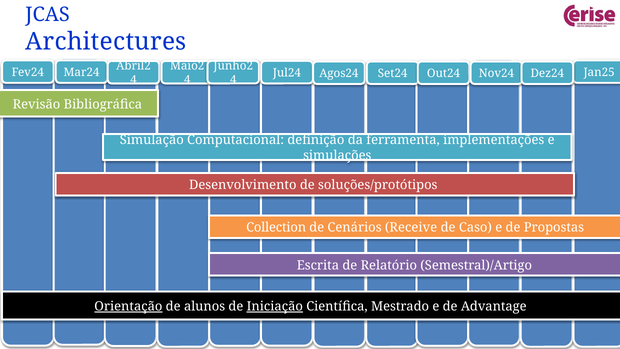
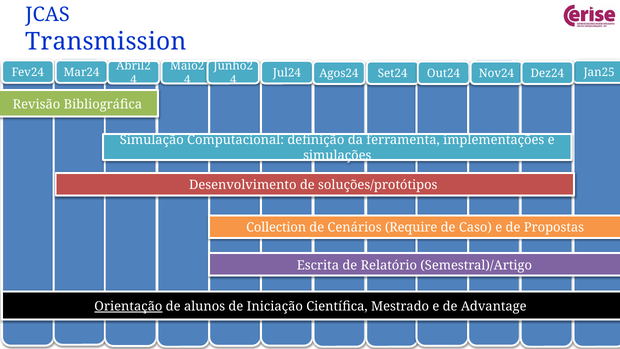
Architectures: Architectures -> Transmission
Receive: Receive -> Require
Iniciação underline: present -> none
